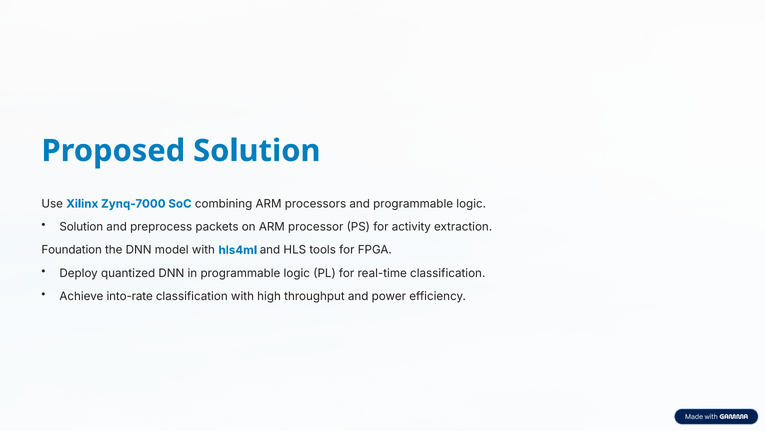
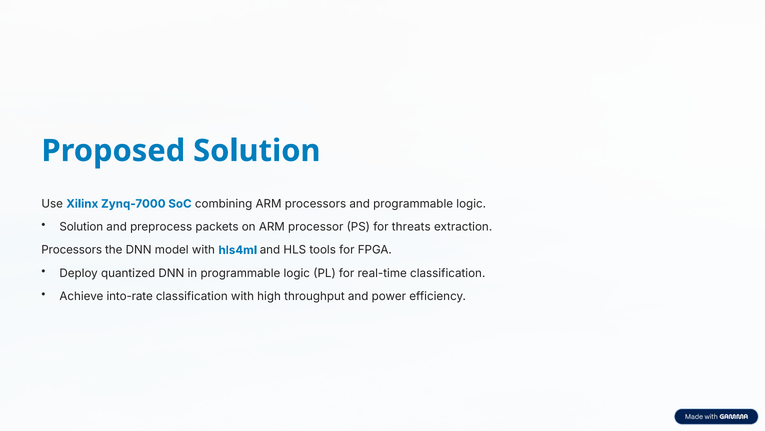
activity: activity -> threats
Foundation at (72, 250): Foundation -> Processors
